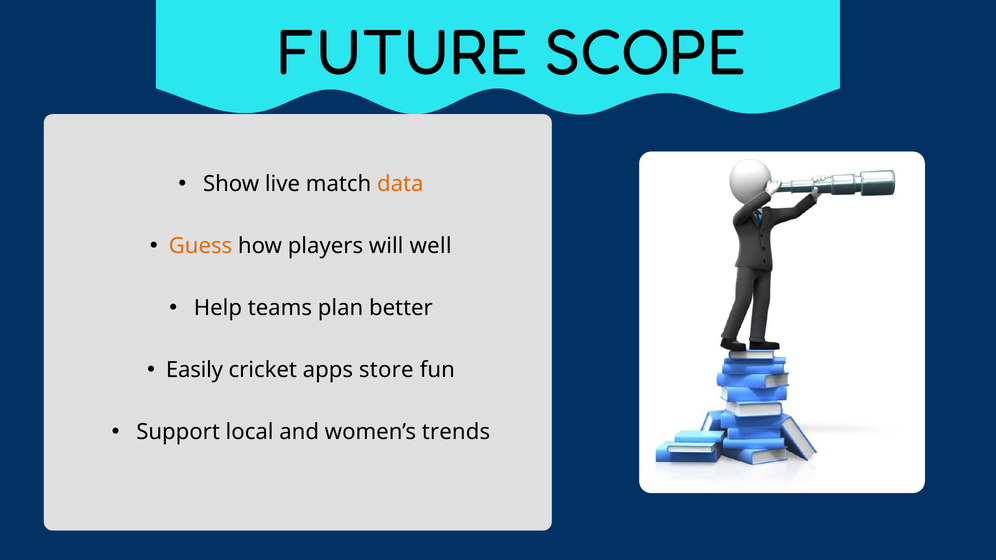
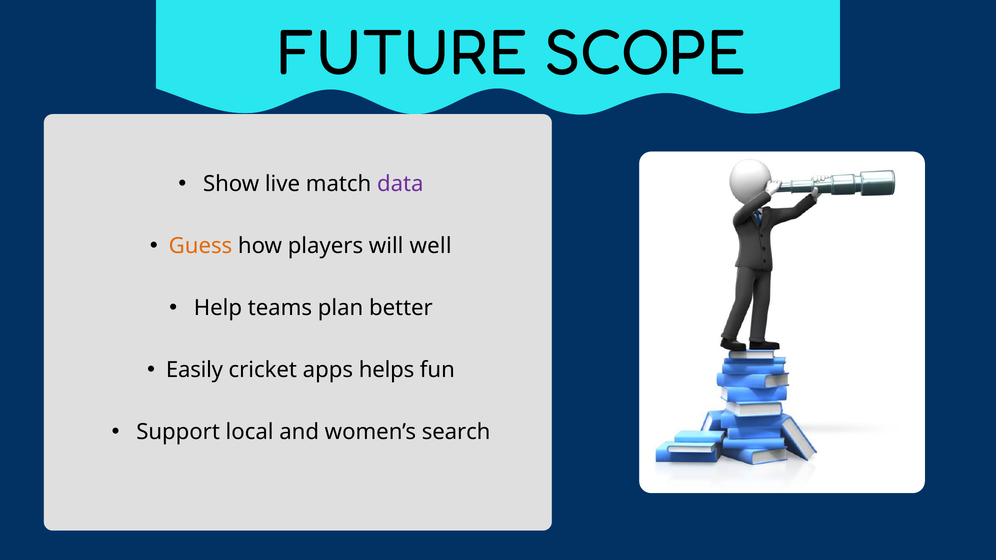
data colour: orange -> purple
store: store -> helps
trends: trends -> search
